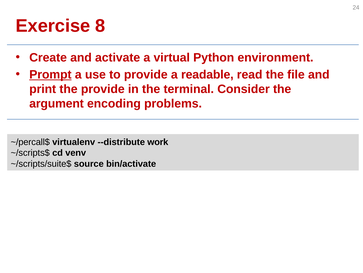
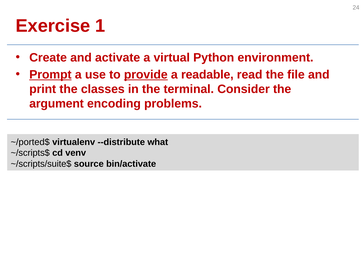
8: 8 -> 1
provide at (146, 74) underline: none -> present
the provide: provide -> classes
~/percall$: ~/percall$ -> ~/ported$
work: work -> what
